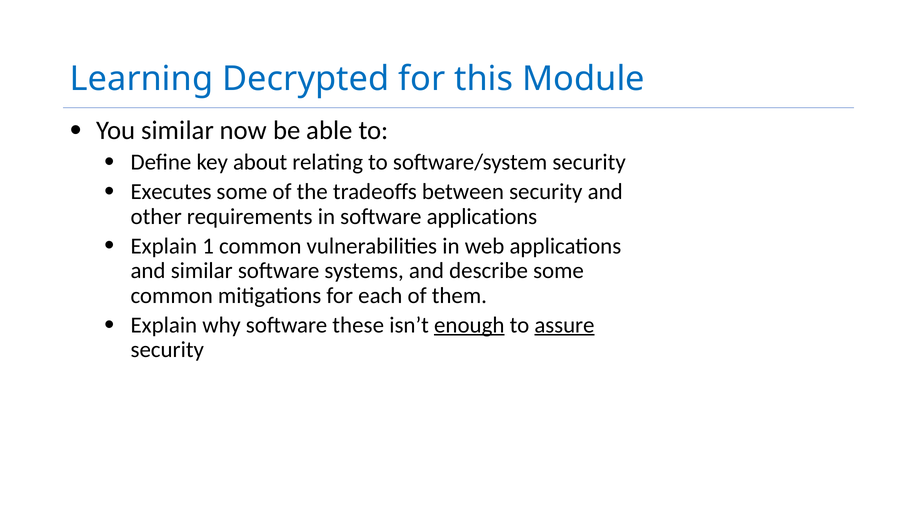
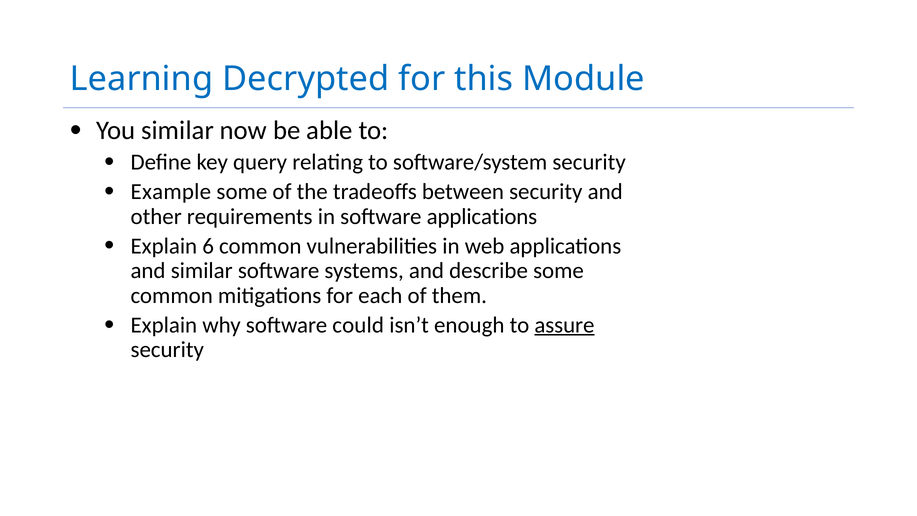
about: about -> query
Executes: Executes -> Example
1: 1 -> 6
these: these -> could
enough underline: present -> none
